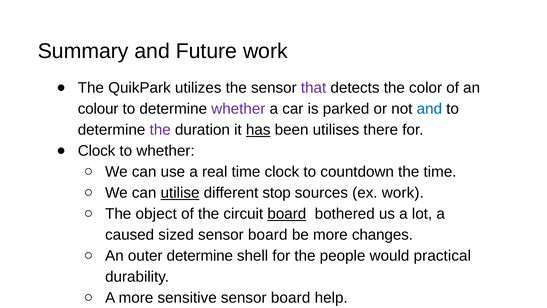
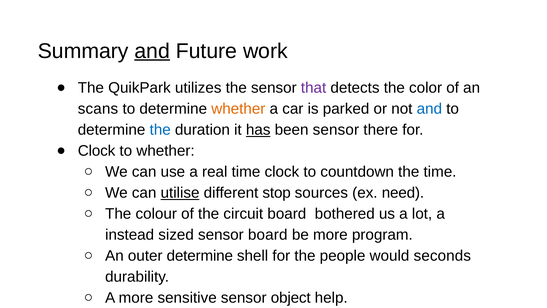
and at (152, 51) underline: none -> present
colour: colour -> scans
whether at (238, 109) colour: purple -> orange
the at (160, 130) colour: purple -> blue
been utilises: utilises -> sensor
ex work: work -> need
object: object -> colour
board at (287, 214) underline: present -> none
caused: caused -> instead
changes: changes -> program
practical: practical -> seconds
sensitive sensor board: board -> object
